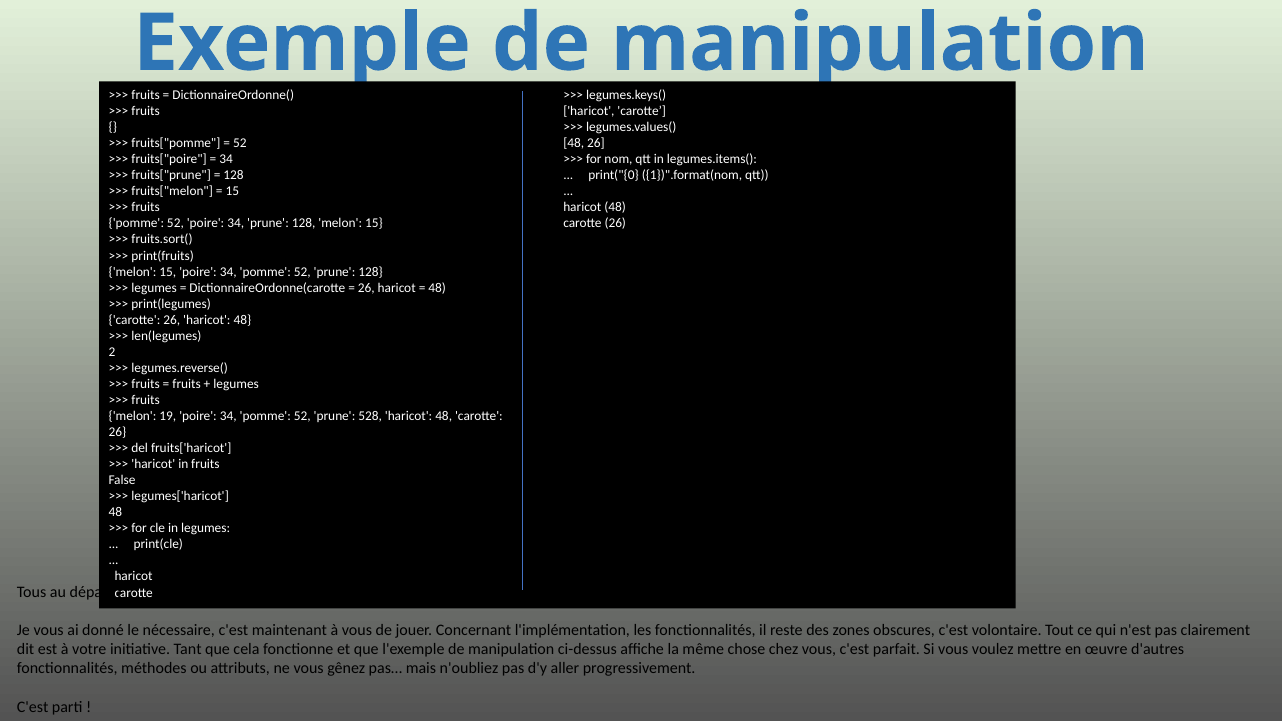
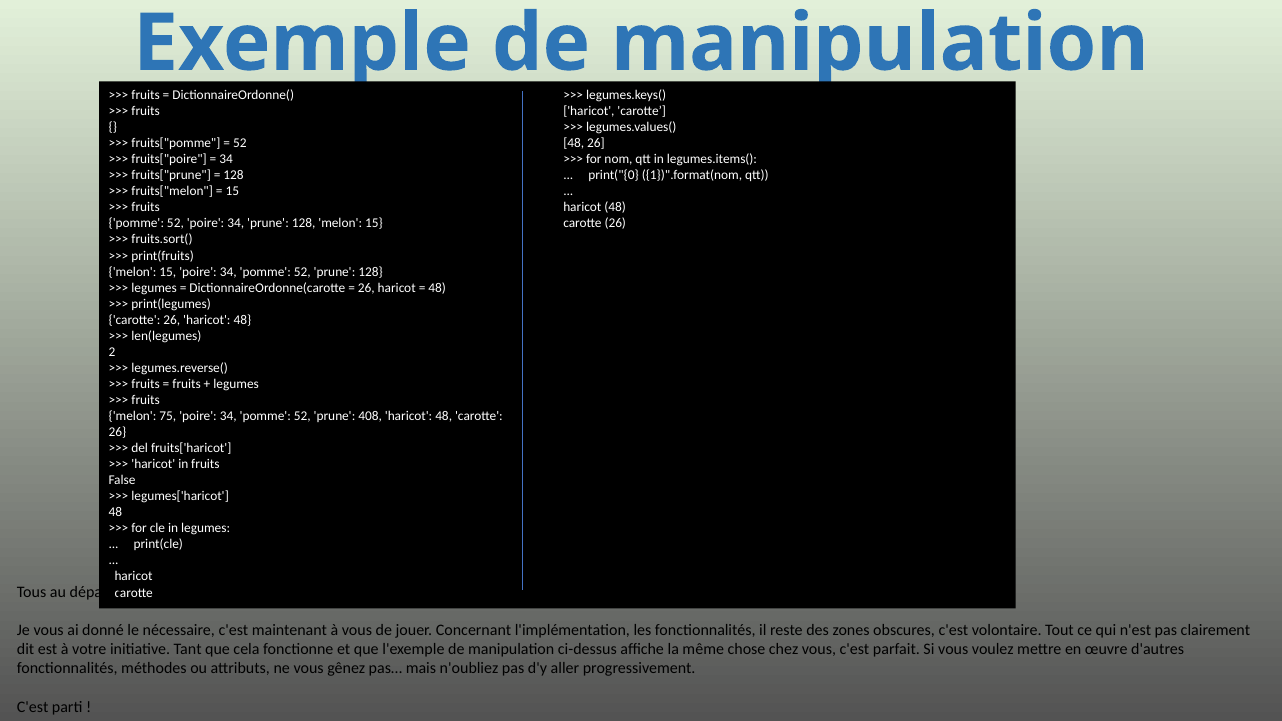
19: 19 -> 75
528: 528 -> 408
